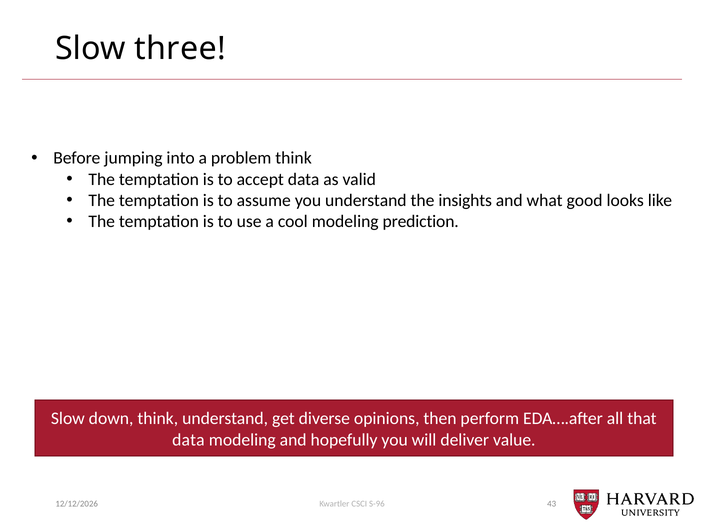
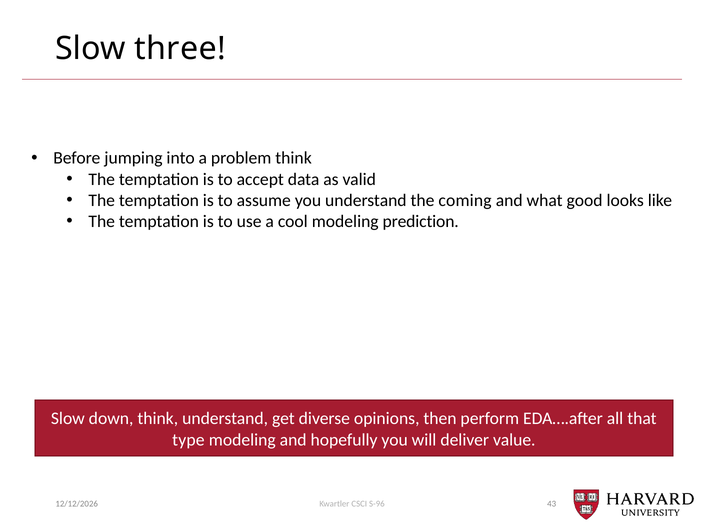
insights: insights -> coming
data at (188, 440): data -> type
